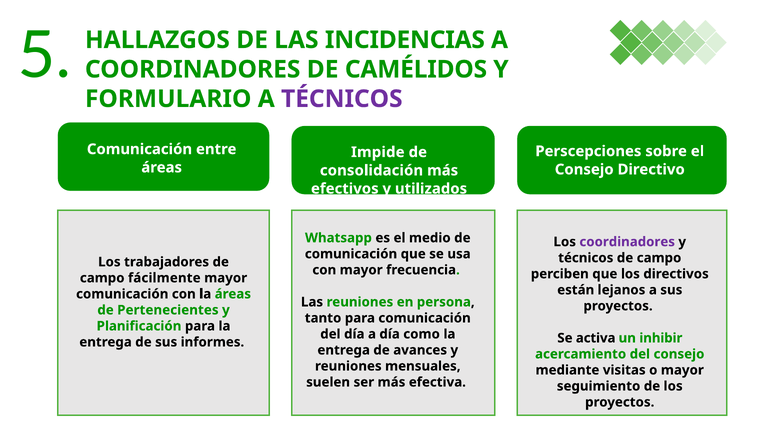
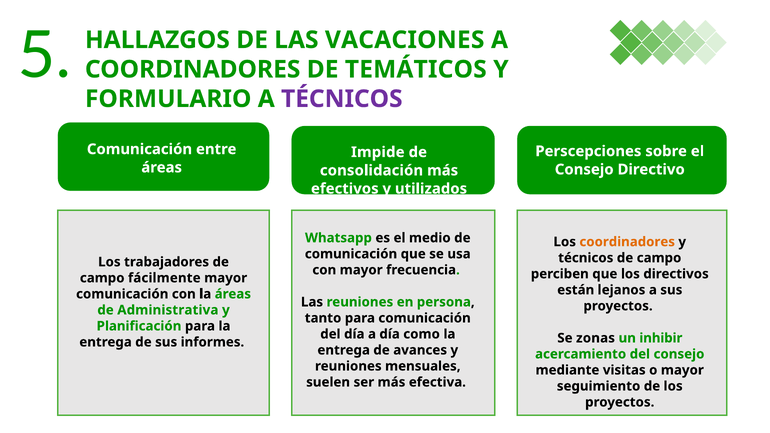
INCIDENCIAS: INCIDENCIAS -> VACACIONES
CAMÉLIDOS: CAMÉLIDOS -> TEMÁTICOS
coordinadores at (627, 242) colour: purple -> orange
Pertenecientes: Pertenecientes -> Administrativa
activa: activa -> zonas
